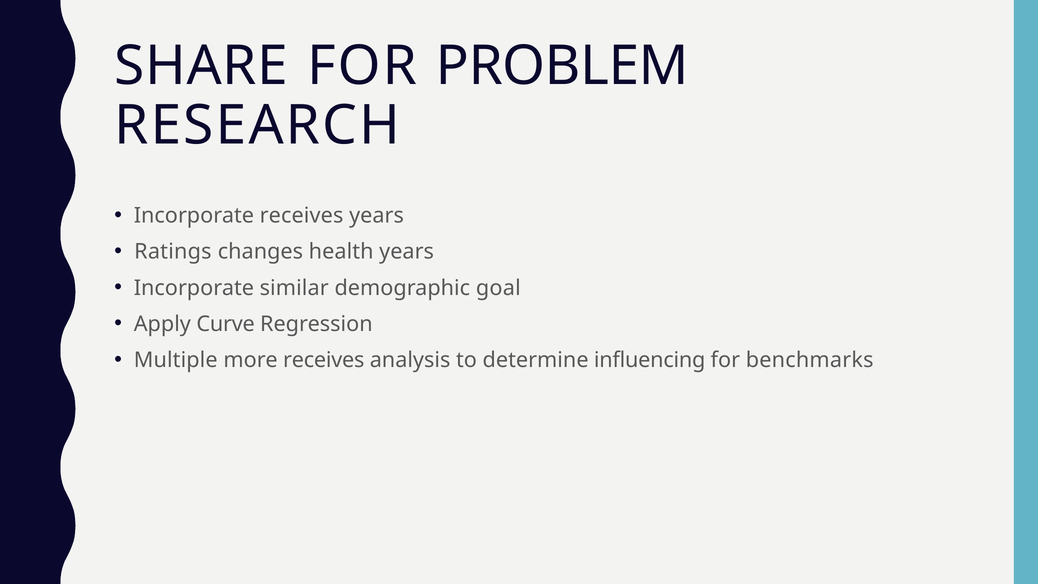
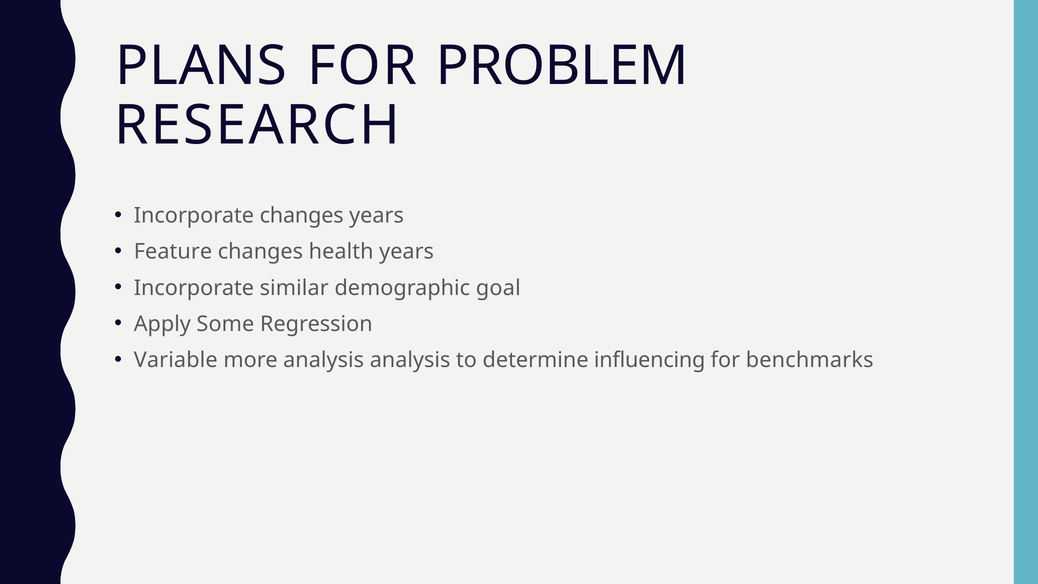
SHARE: SHARE -> PLANS
Incorporate receives: receives -> changes
Ratings: Ratings -> Feature
Curve: Curve -> Some
Multiple: Multiple -> Variable
more receives: receives -> analysis
